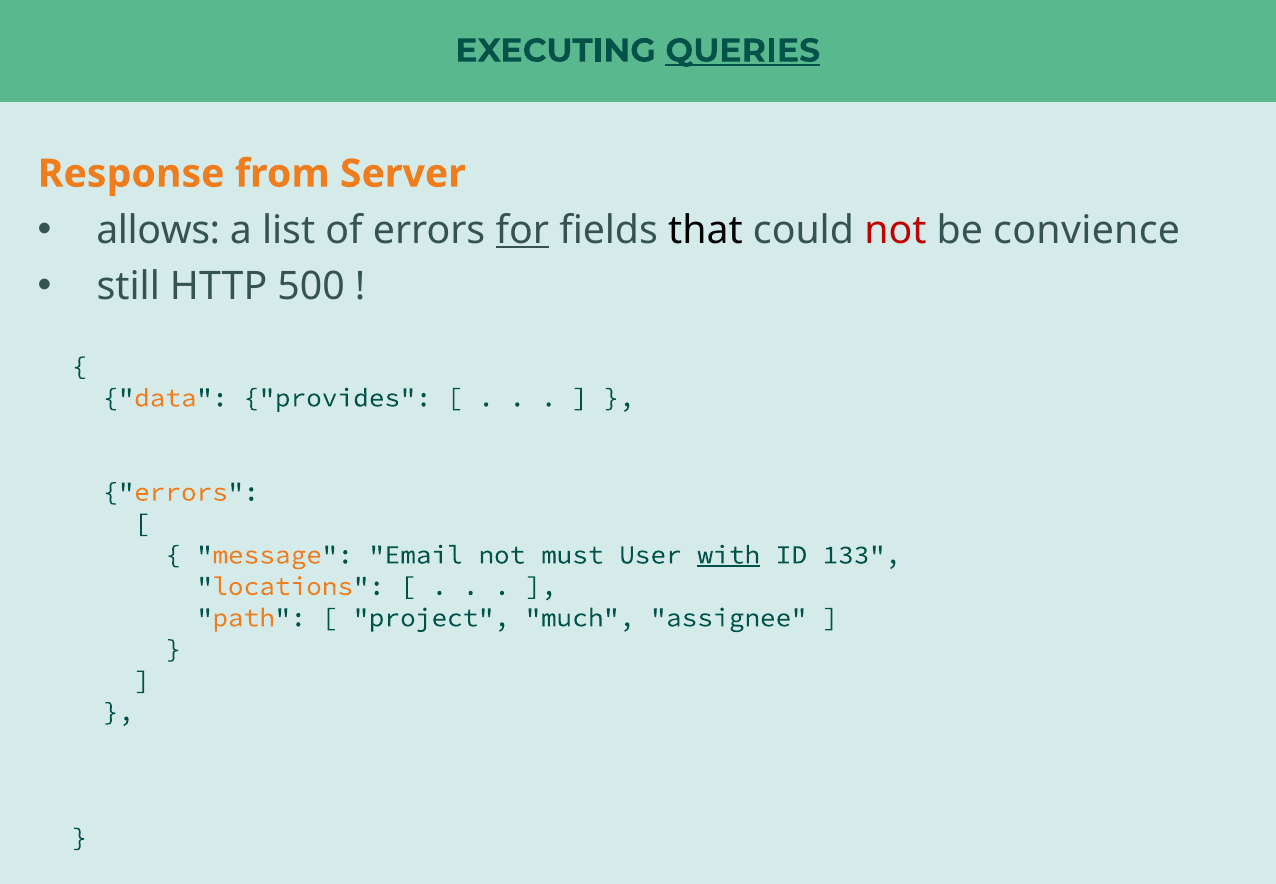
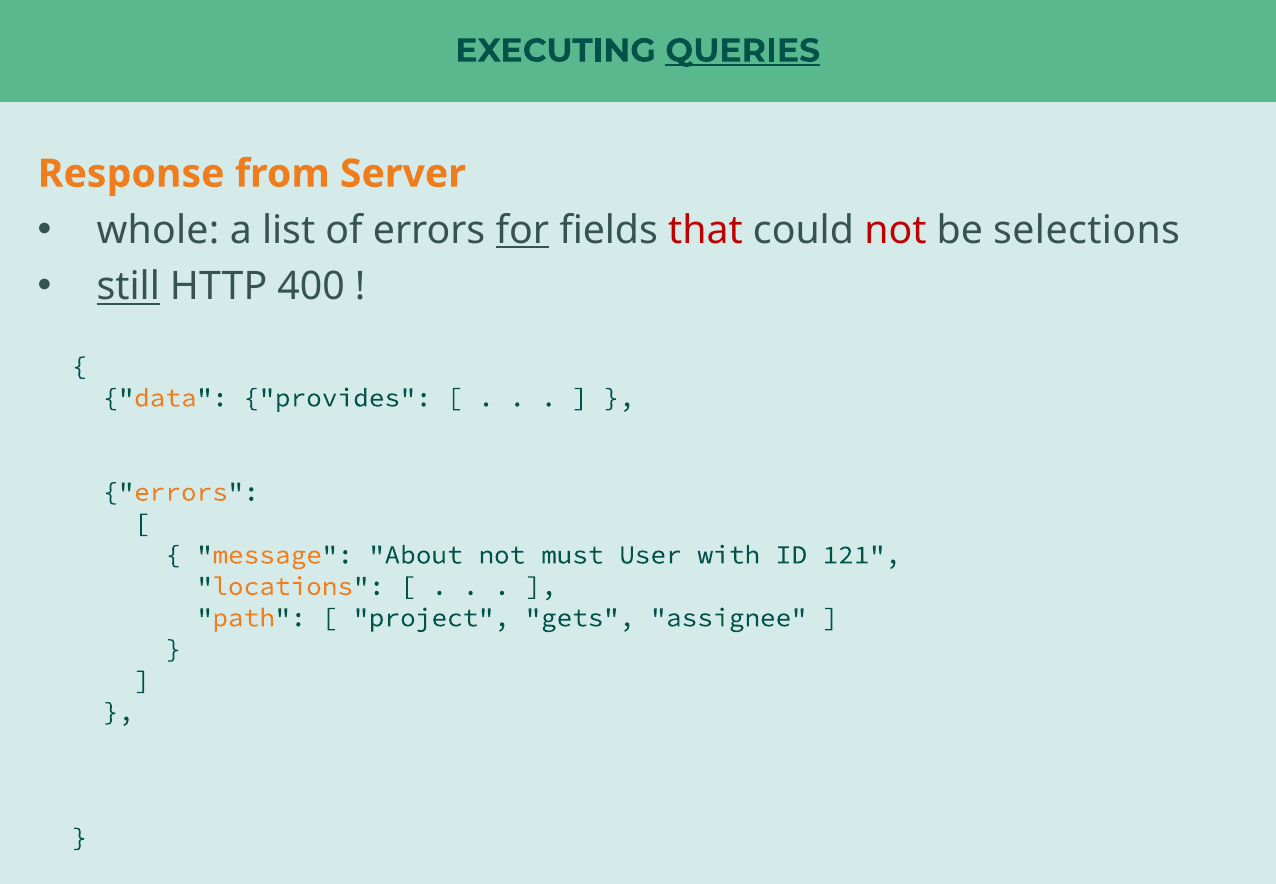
allows: allows -> whole
that colour: black -> red
convience: convience -> selections
still underline: none -> present
500: 500 -> 400
Email: Email -> About
with underline: present -> none
133: 133 -> 121
much: much -> gets
